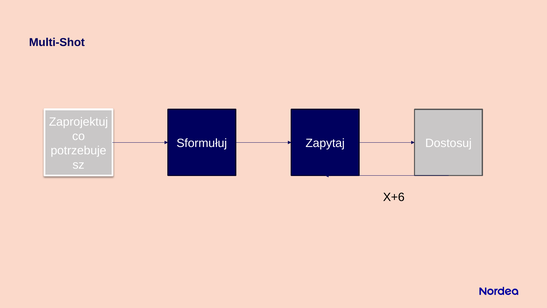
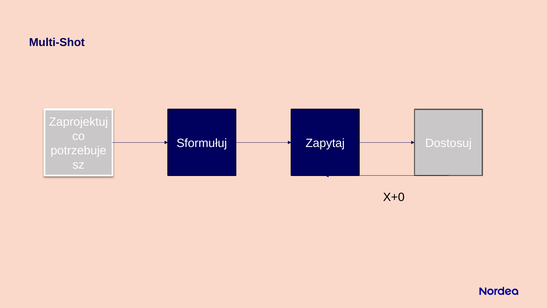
X+6: X+6 -> X+0
